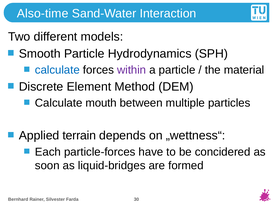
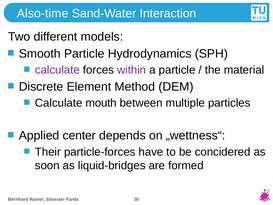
calculate at (57, 70) colour: blue -> purple
terrain: terrain -> center
Each: Each -> Their
